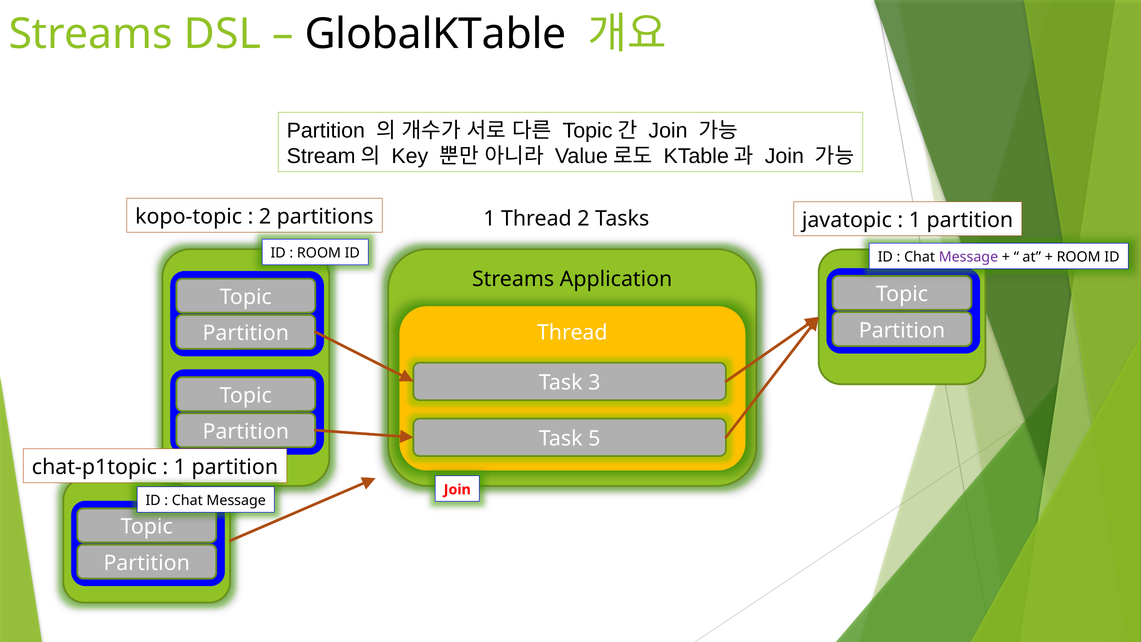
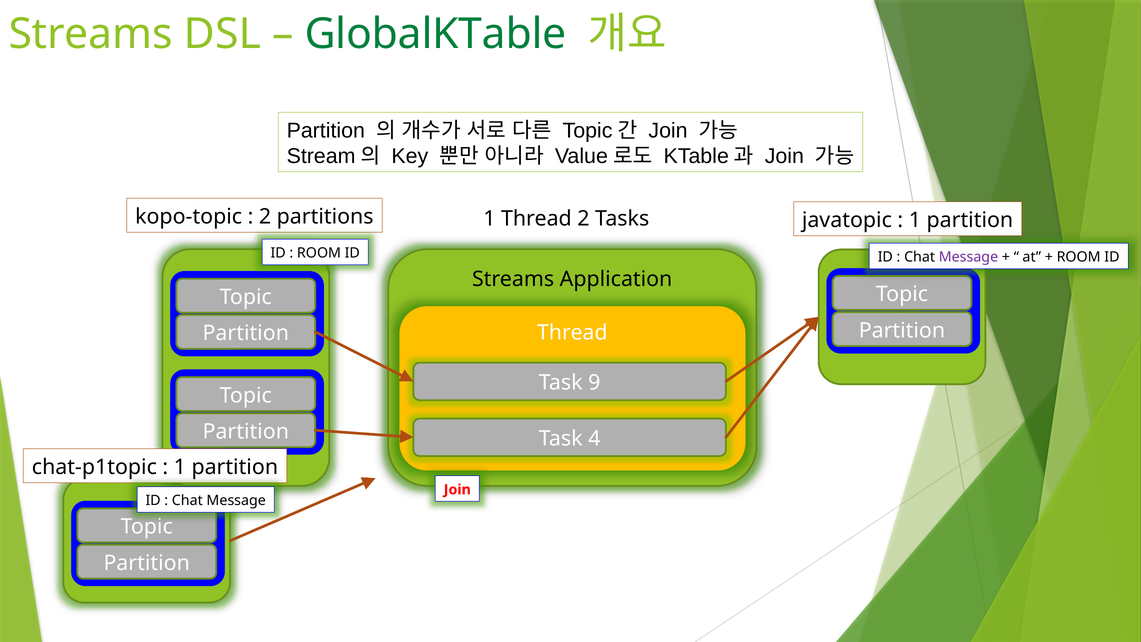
GlobalKTable colour: black -> green
3: 3 -> 9
5: 5 -> 4
